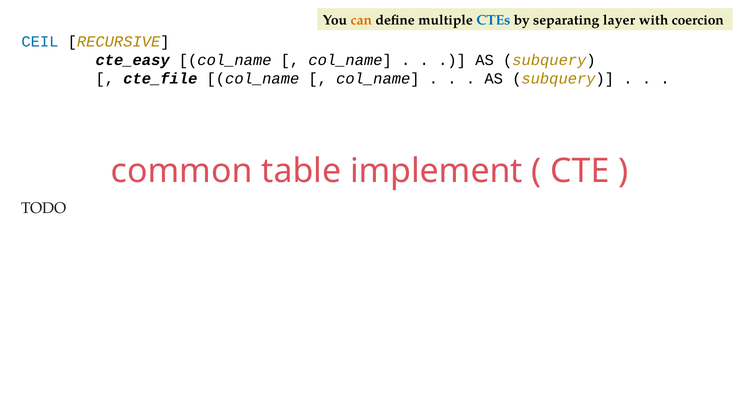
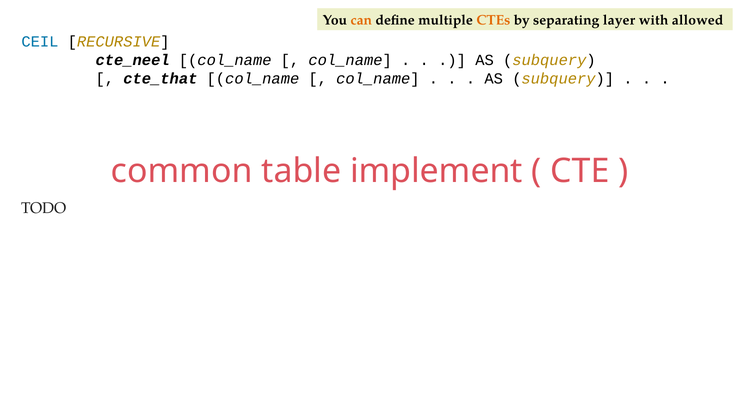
CTEs colour: blue -> orange
coercion: coercion -> allowed
cte_easy: cte_easy -> cte_neel
cte_file: cte_file -> cte_that
